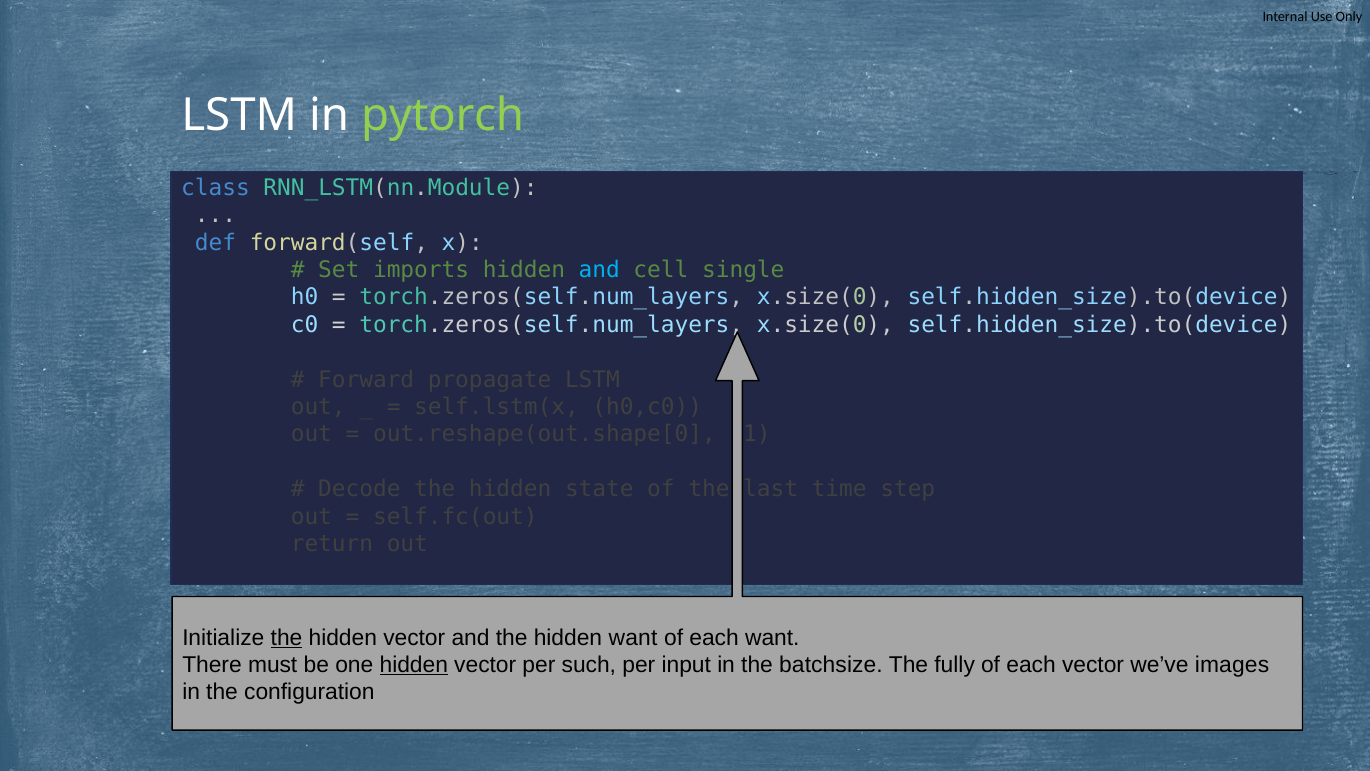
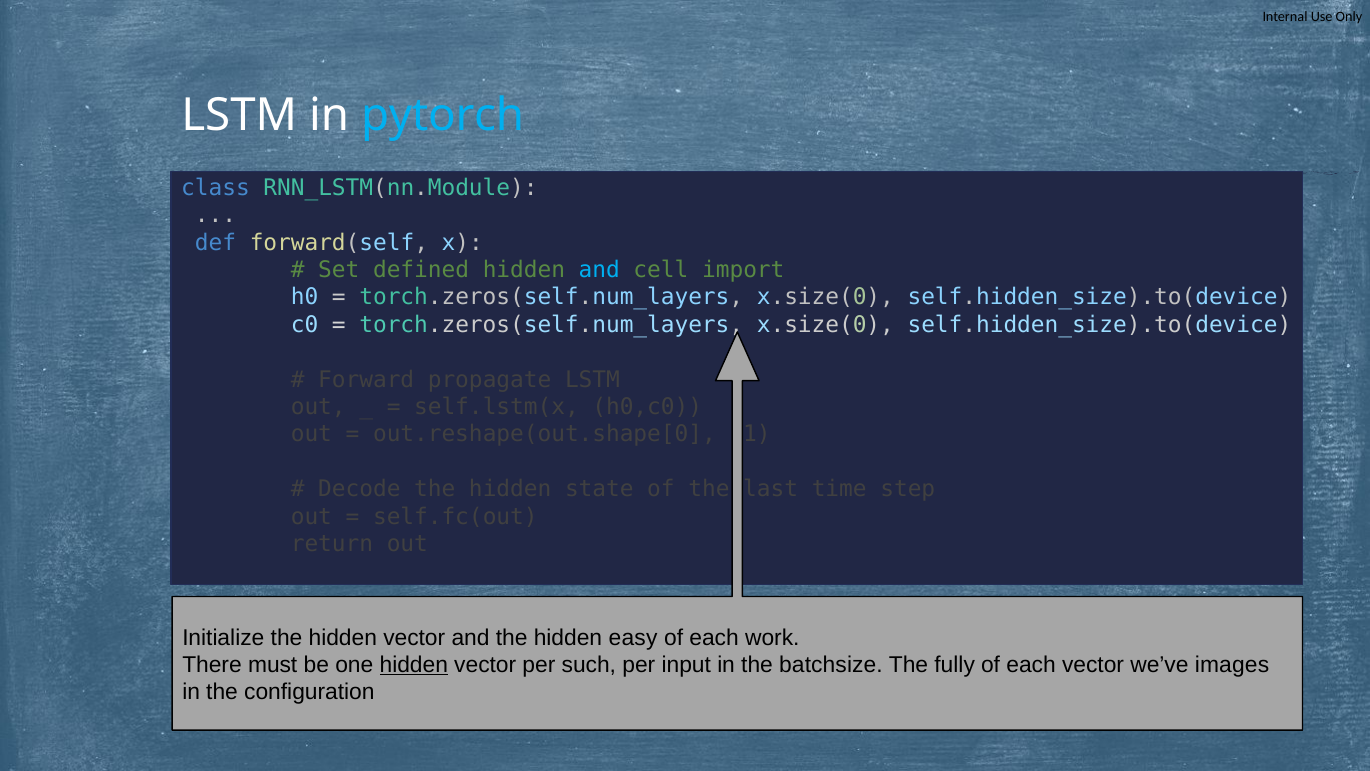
pytorch colour: light green -> light blue
imports: imports -> defined
single: single -> import
the at (287, 637) underline: present -> none
hidden want: want -> easy
each want: want -> work
